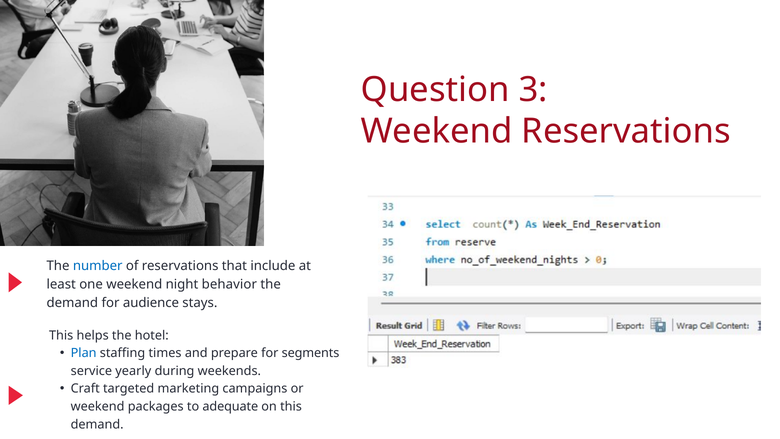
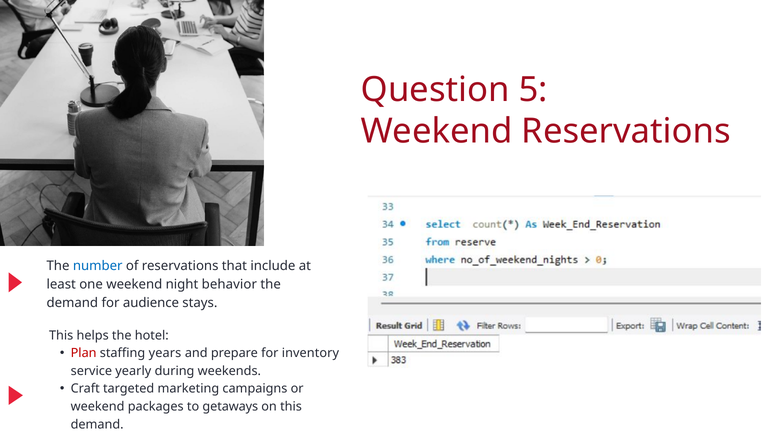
3: 3 -> 5
Plan colour: blue -> red
times: times -> years
segments: segments -> inventory
adequate: adequate -> getaways
